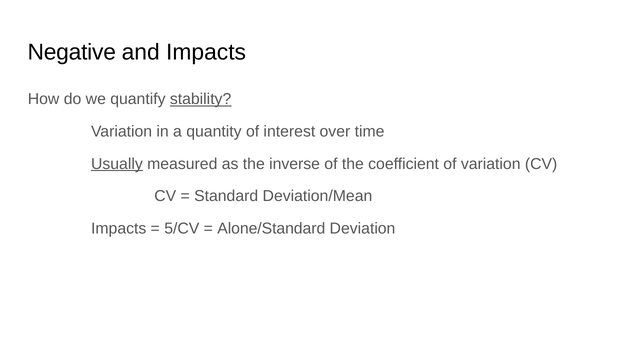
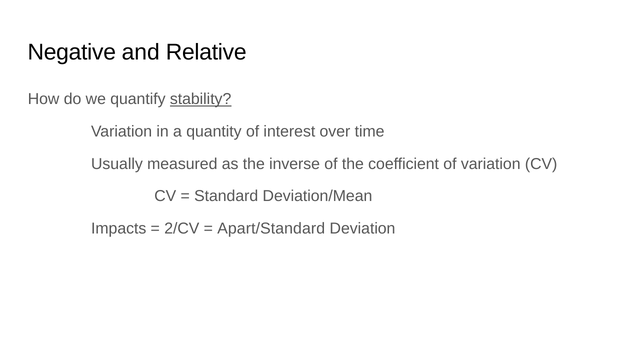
and Impacts: Impacts -> Relative
Usually underline: present -> none
5/CV: 5/CV -> 2/CV
Alone/Standard: Alone/Standard -> Apart/Standard
